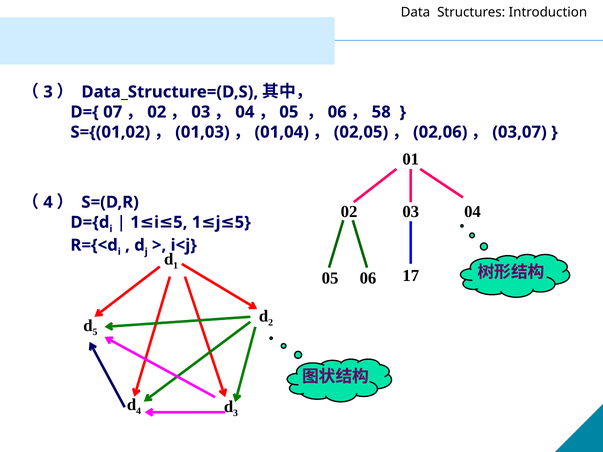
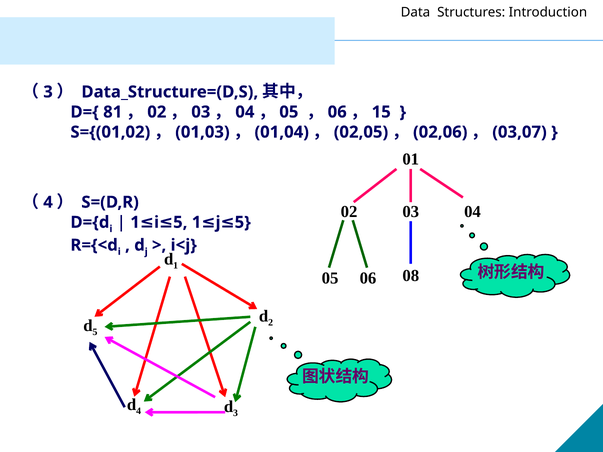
07: 07 -> 81
58: 58 -> 15
17: 17 -> 08
